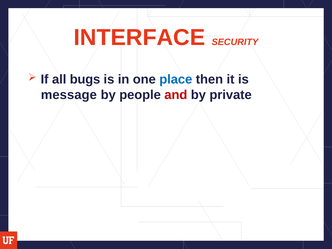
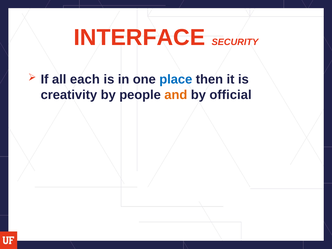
bugs: bugs -> each
message: message -> creativity
and colour: red -> orange
private: private -> official
